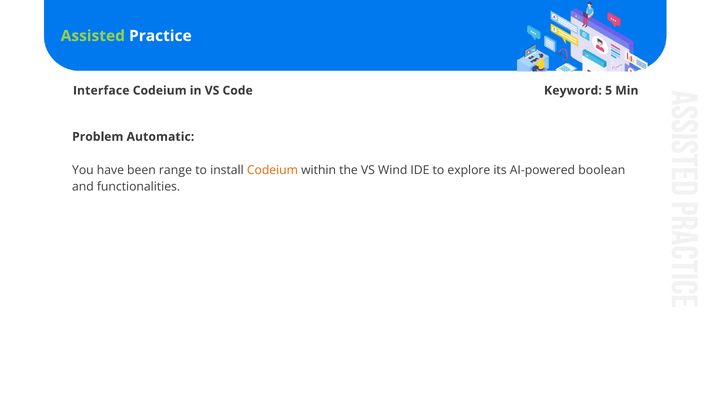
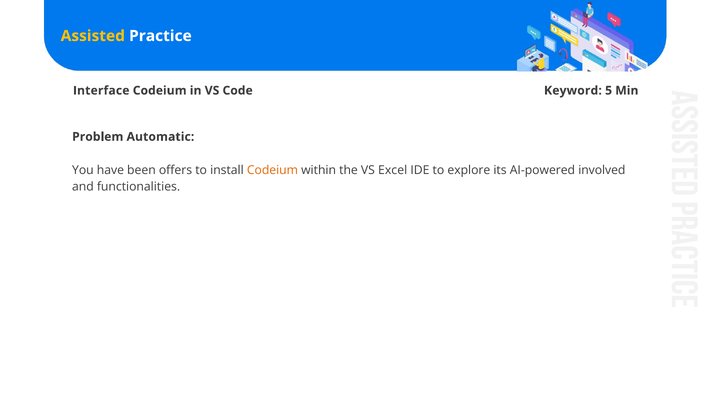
Assisted colour: light green -> yellow
range: range -> offers
Wind: Wind -> Excel
boolean: boolean -> involved
